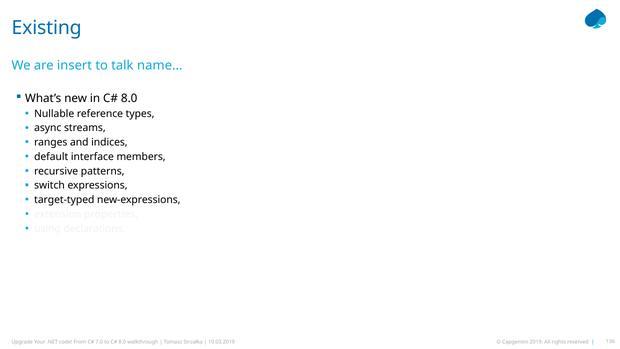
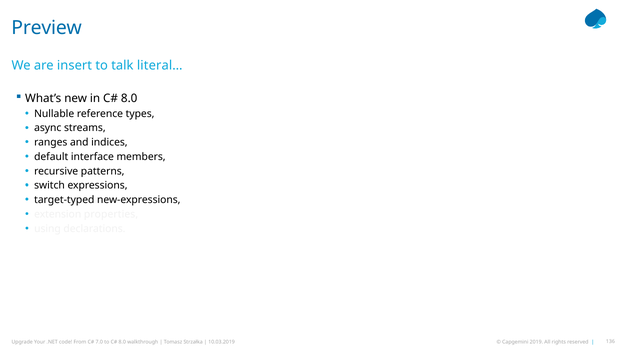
Existing: Existing -> Preview
name…: name… -> literal…
